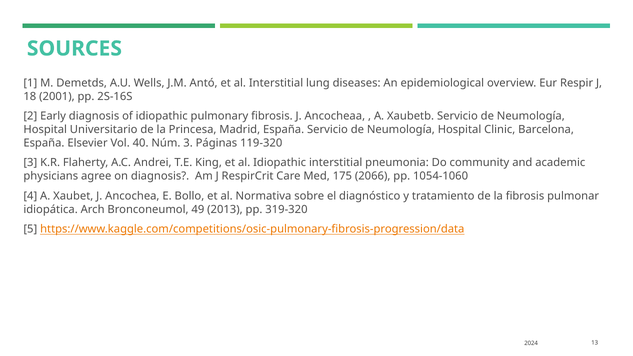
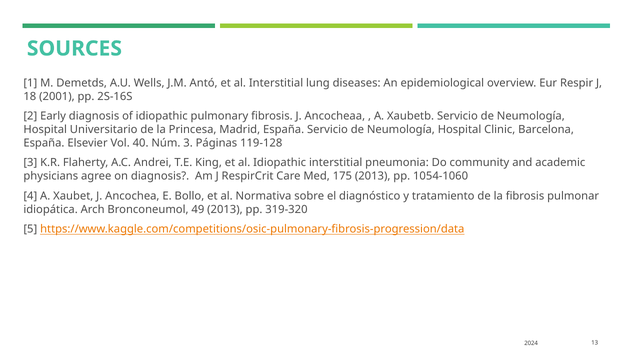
119-320: 119-320 -> 119-128
175 2066: 2066 -> 2013
